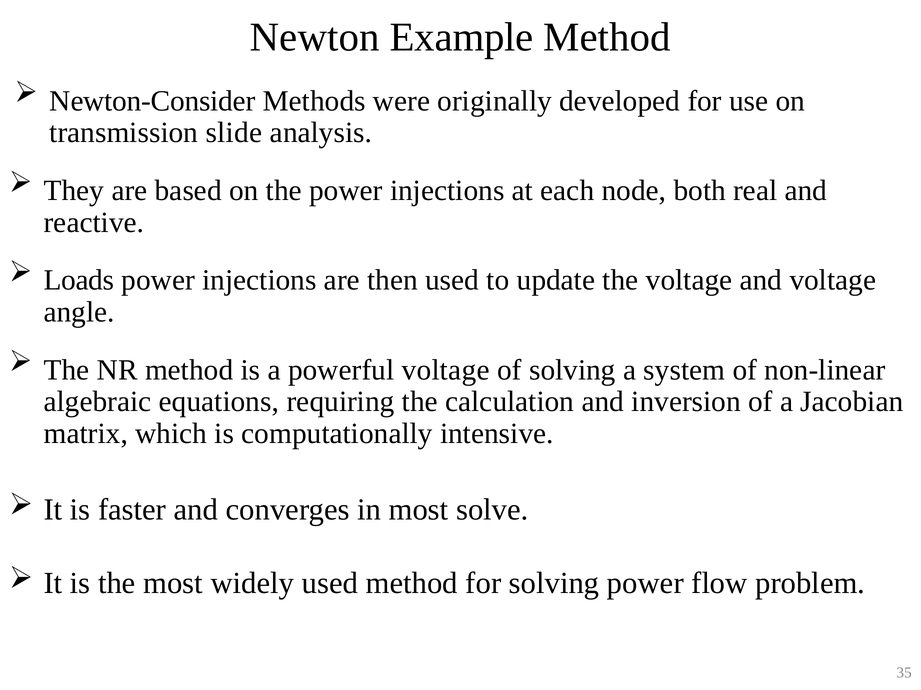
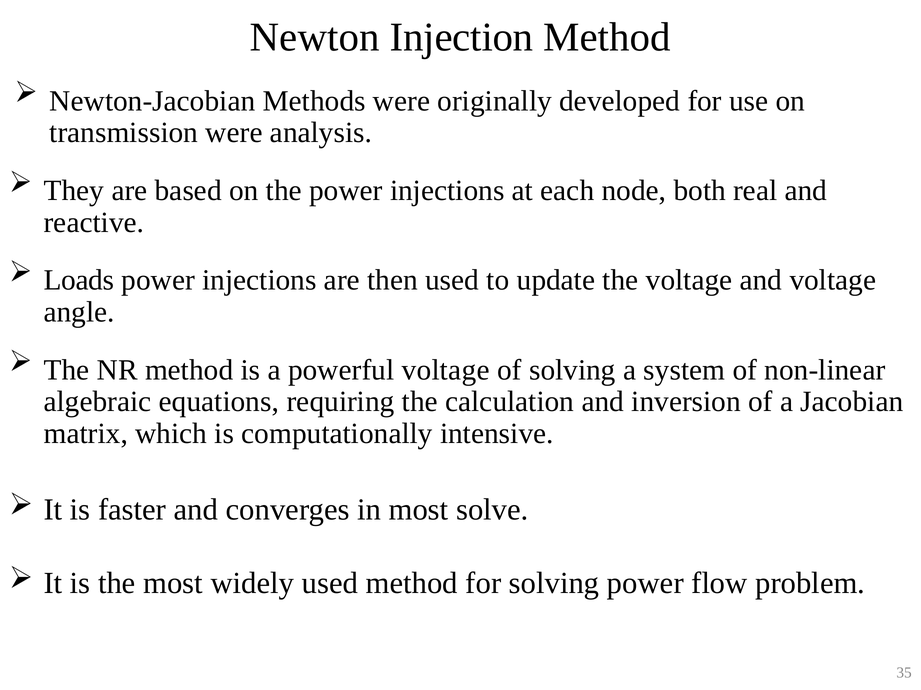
Example: Example -> Injection
Newton-Consider: Newton-Consider -> Newton-Jacobian
transmission slide: slide -> were
